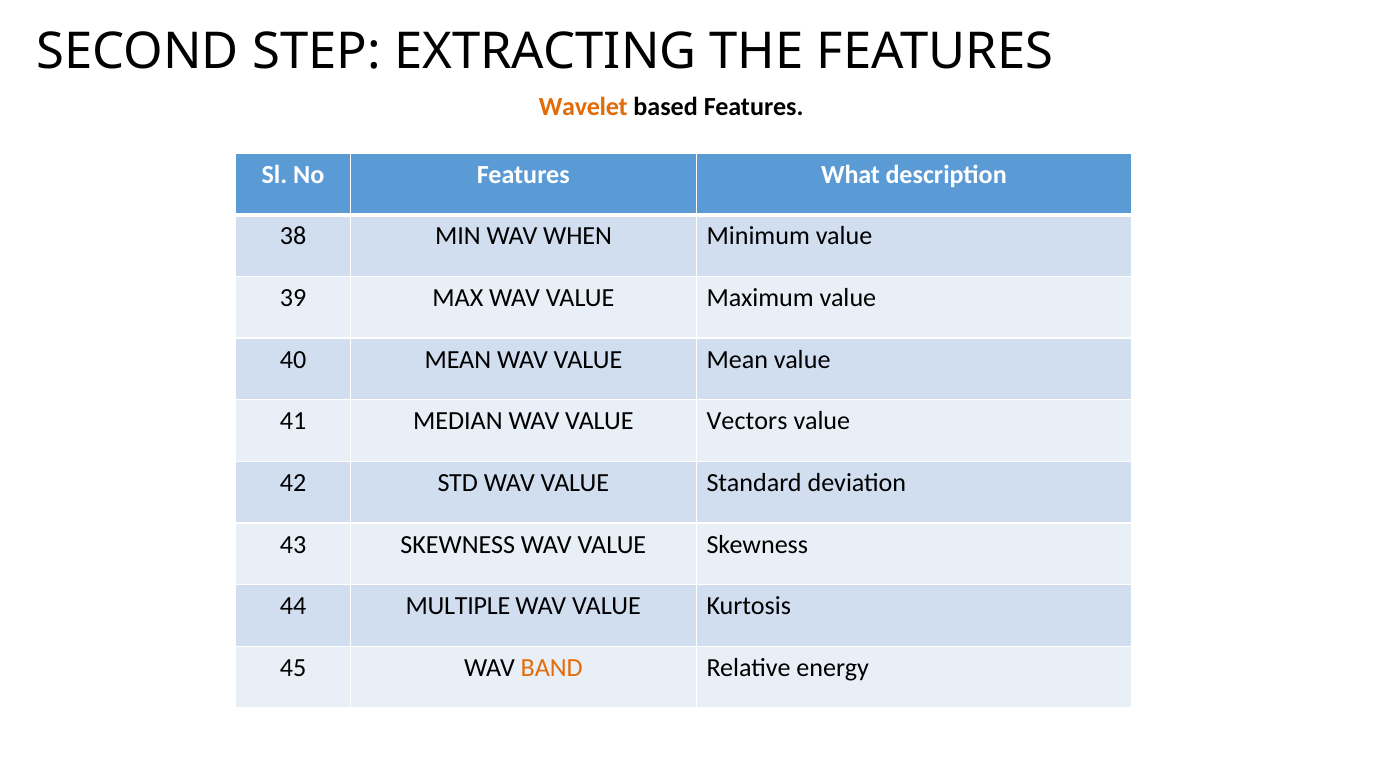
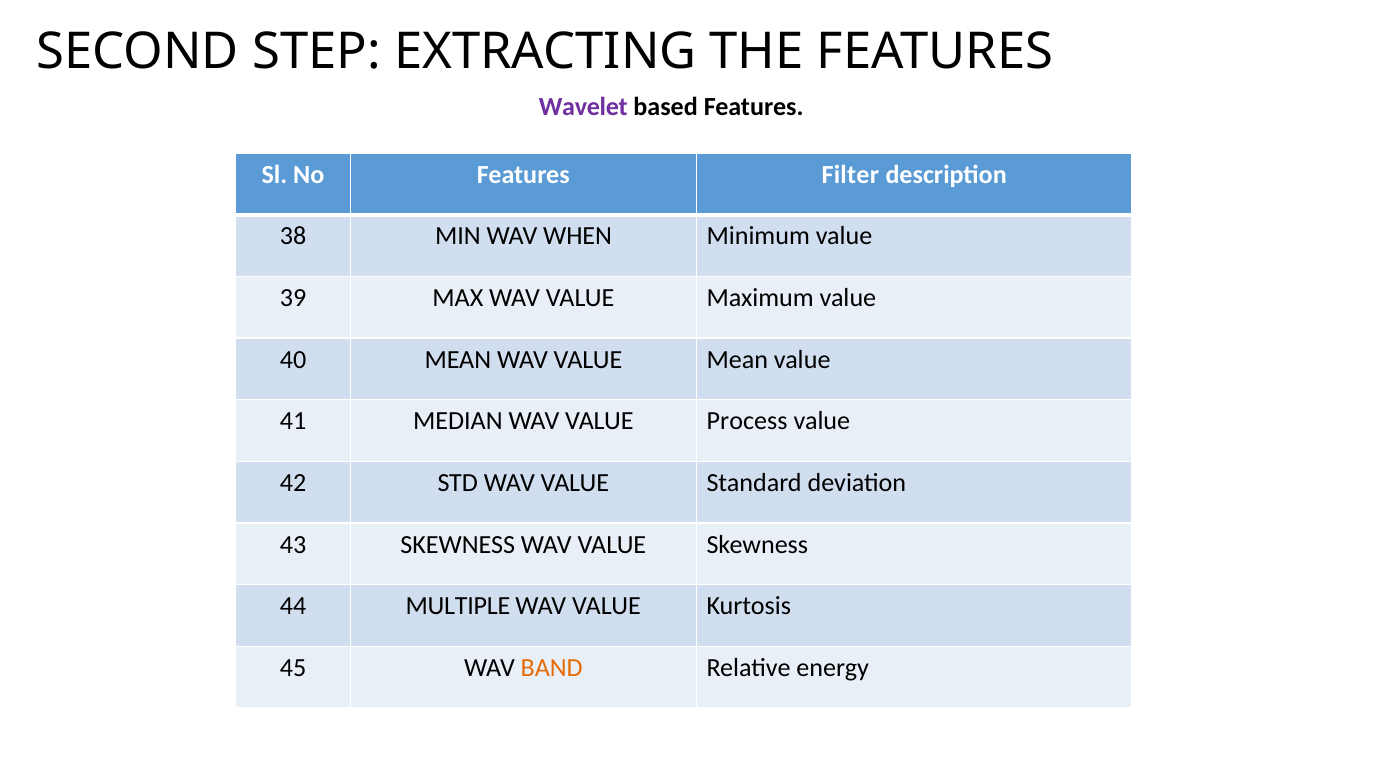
Wavelet colour: orange -> purple
What: What -> Filter
Vectors: Vectors -> Process
